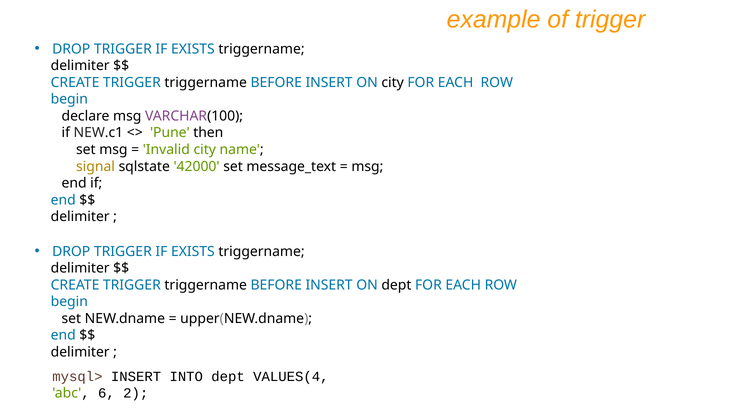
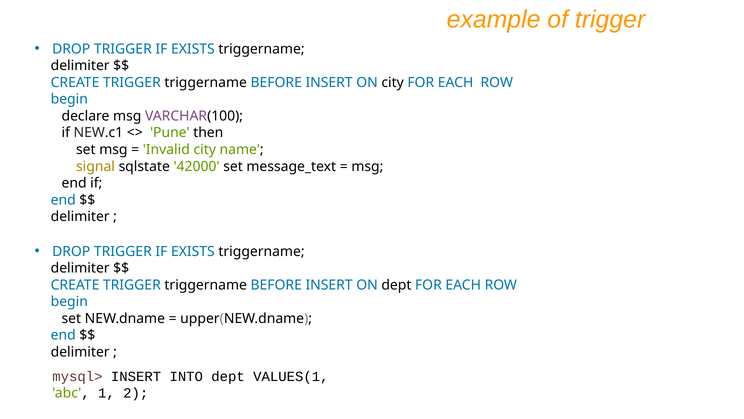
VALUES(4: VALUES(4 -> VALUES(1
6: 6 -> 1
